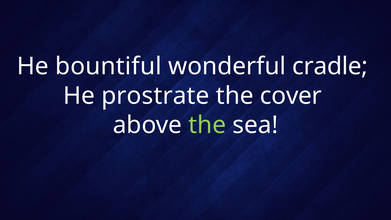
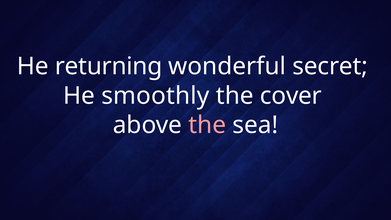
bountiful: bountiful -> returning
cradle: cradle -> secret
prostrate: prostrate -> smoothly
the at (207, 125) colour: light green -> pink
